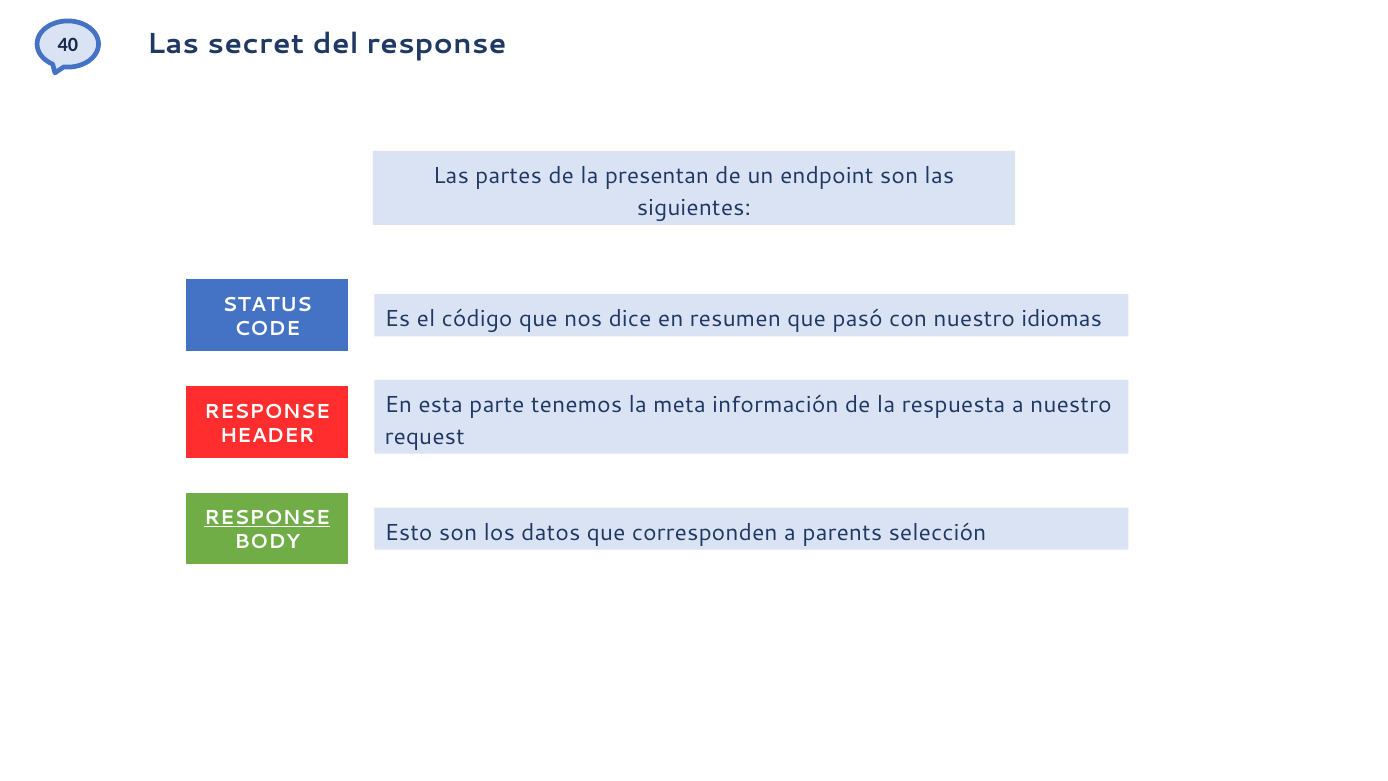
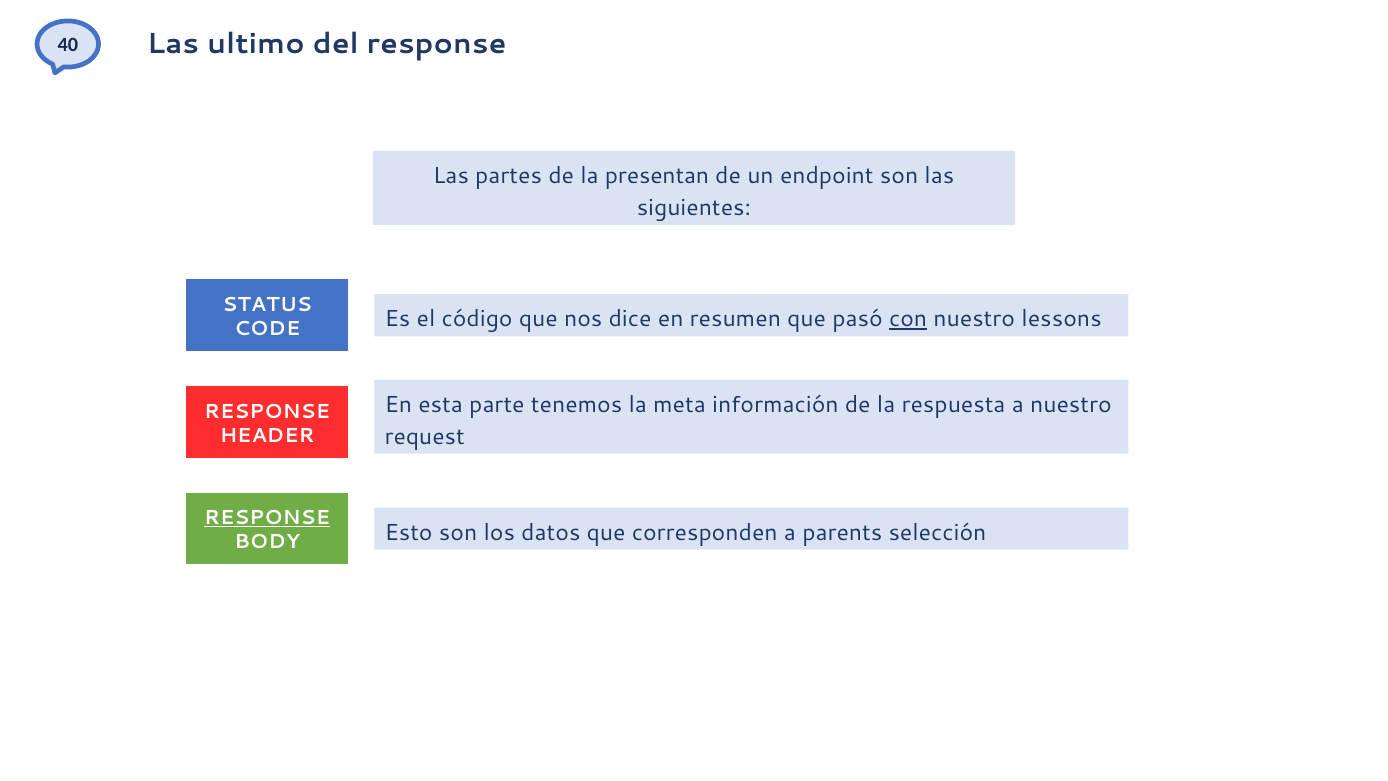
secret: secret -> ultimo
con underline: none -> present
idiomas: idiomas -> lessons
